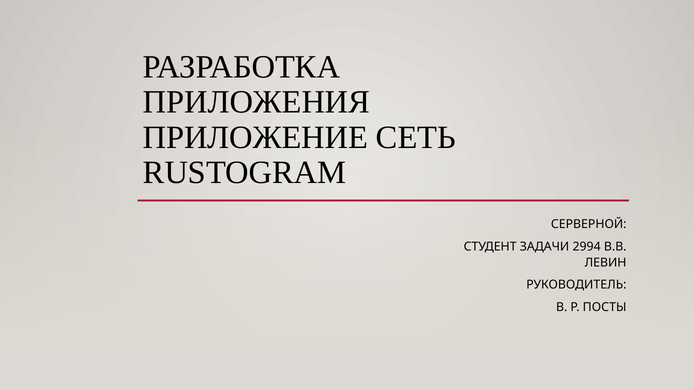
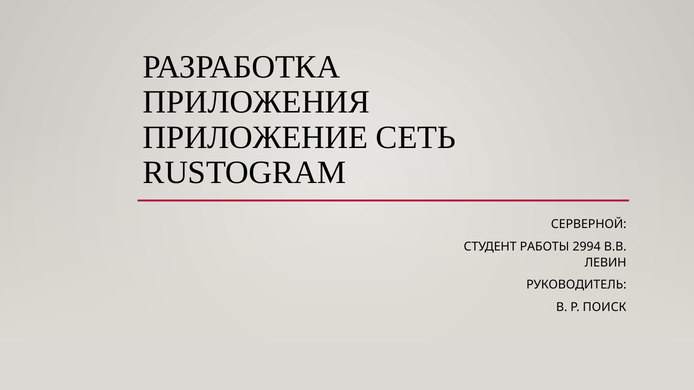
ЗАДАЧИ: ЗАДАЧИ -> РАБОТЫ
ПОСТЫ: ПОСТЫ -> ПОИСК
